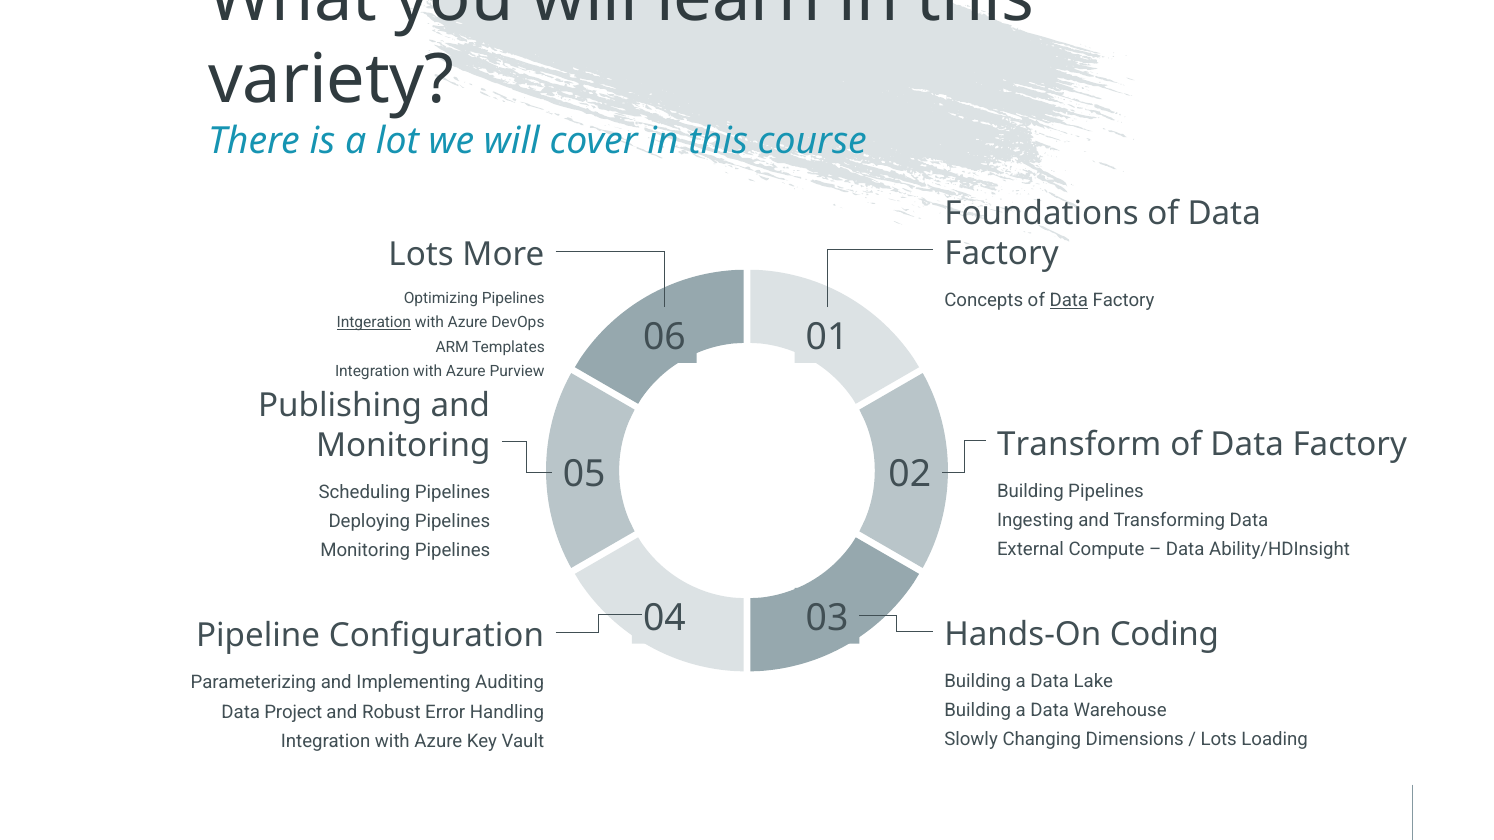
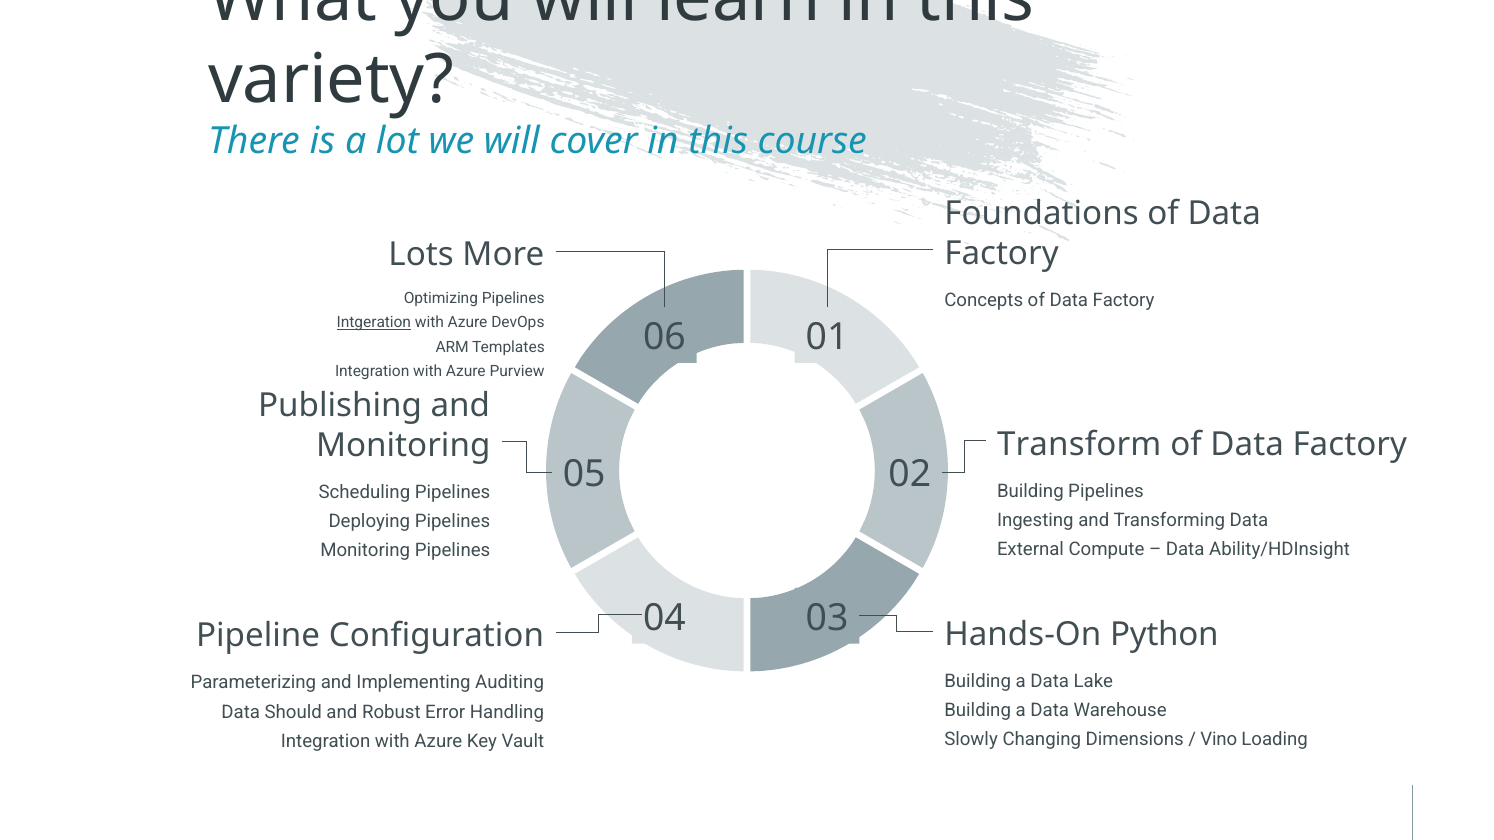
Data at (1069, 300) underline: present -> none
Coding: Coding -> Python
Project: Project -> Should
Lots at (1219, 740): Lots -> Vino
